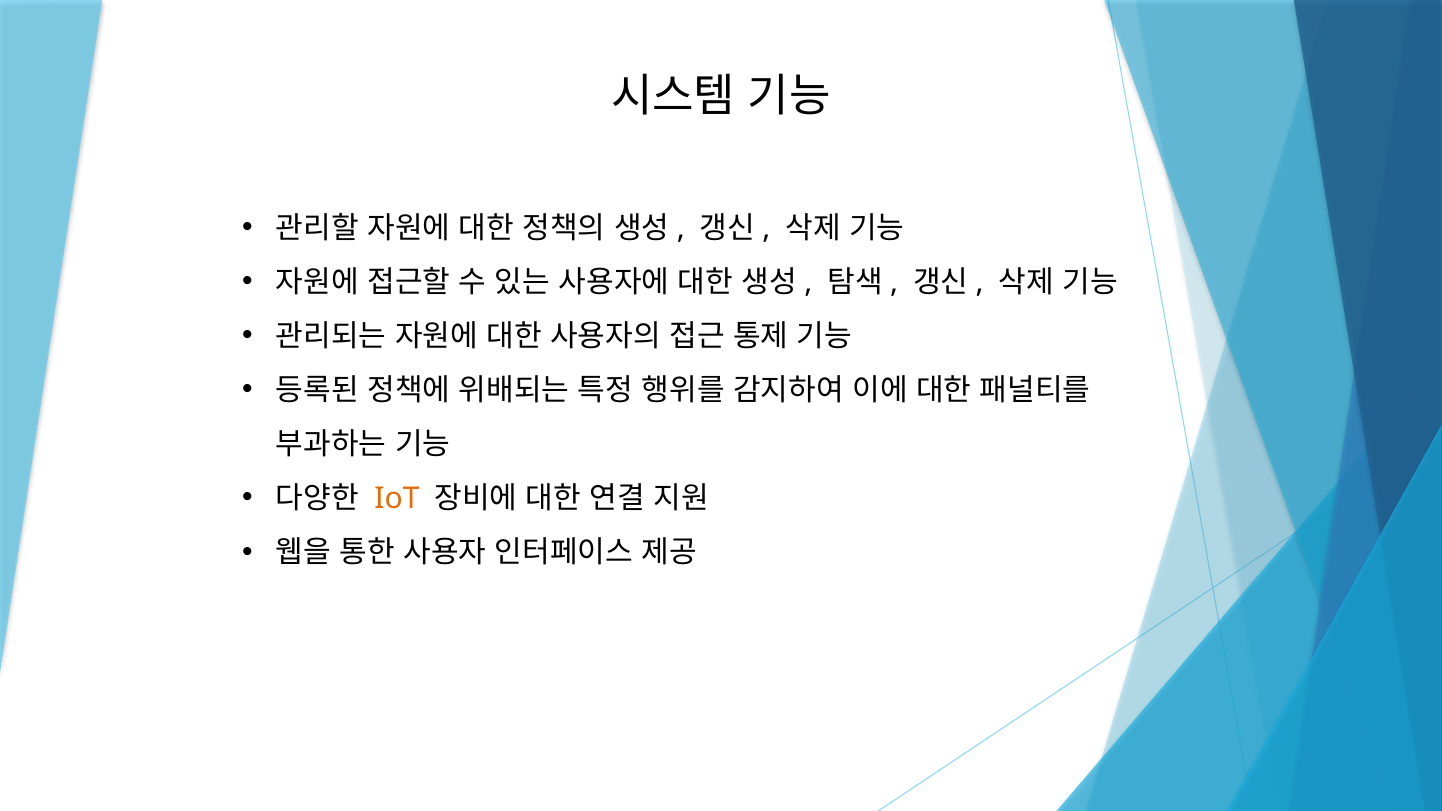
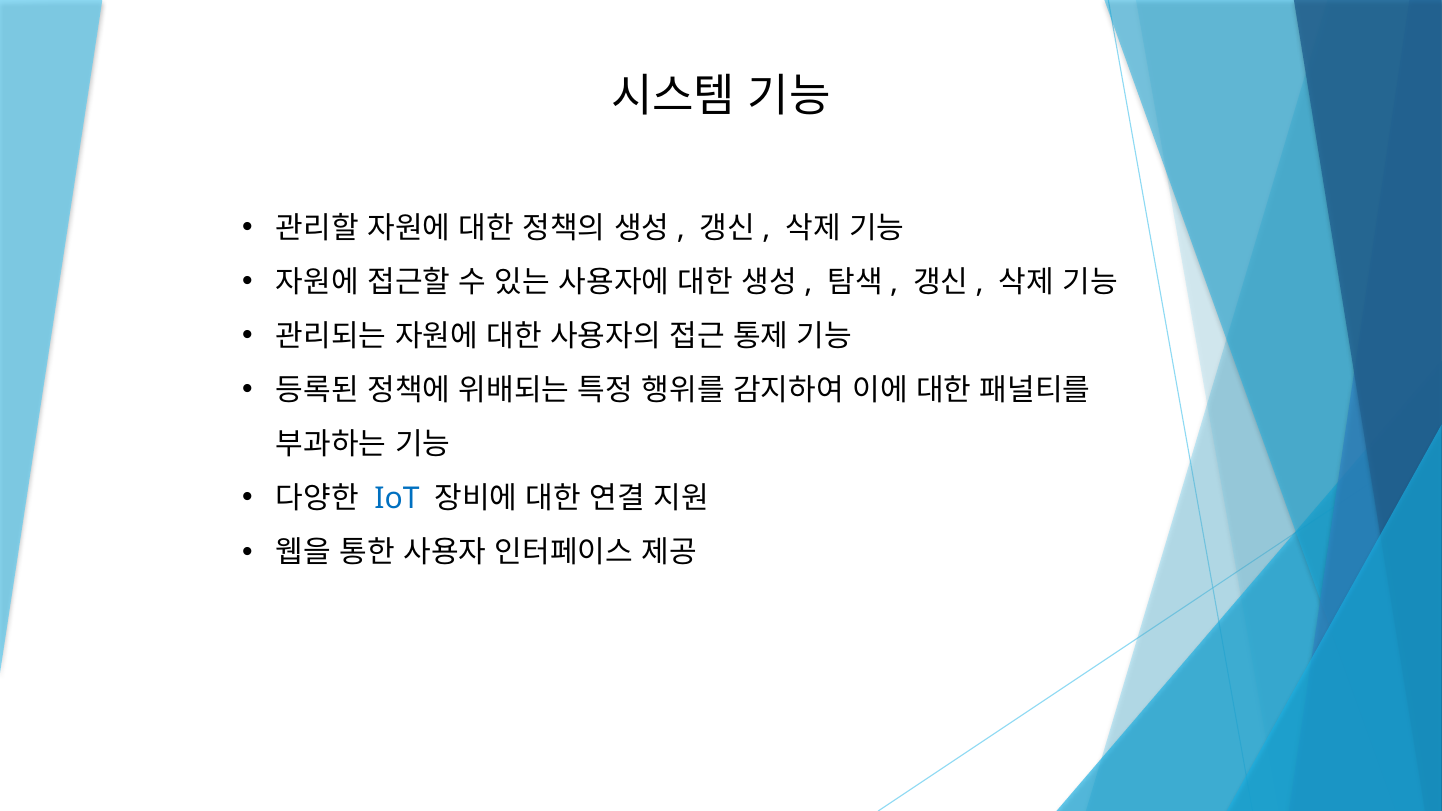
IoT colour: orange -> blue
